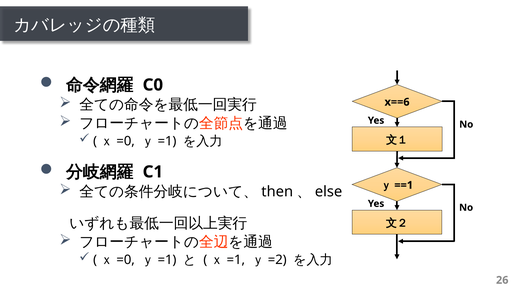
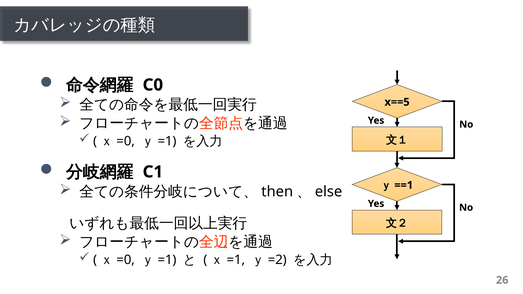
x==6: x==6 -> x==5
